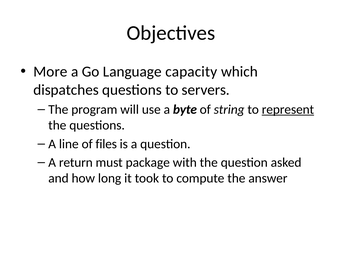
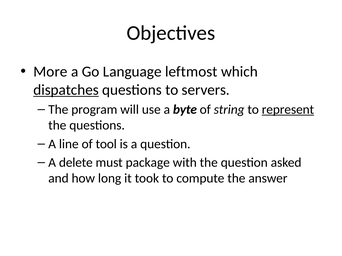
capacity: capacity -> leftmost
dispatches underline: none -> present
files: files -> tool
return: return -> delete
